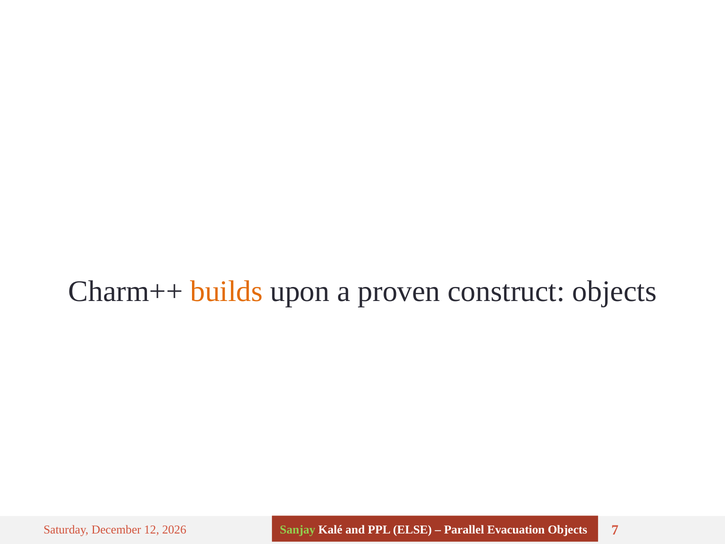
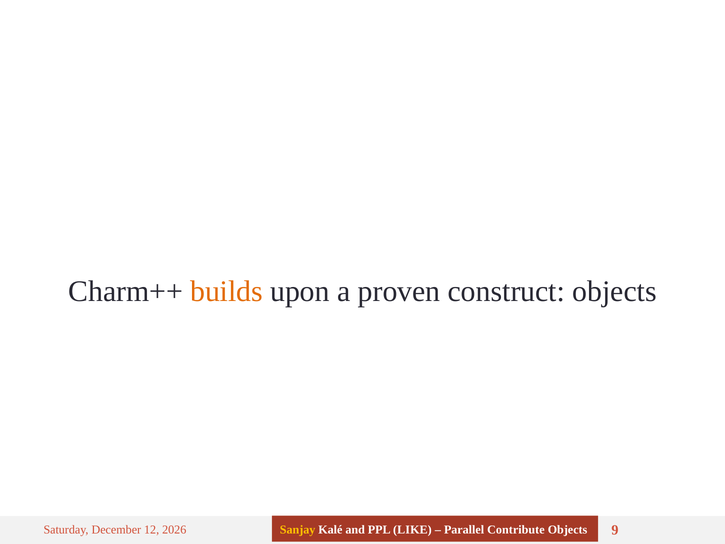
Sanjay colour: light green -> yellow
ELSE: ELSE -> LIKE
Evacuation: Evacuation -> Contribute
7: 7 -> 9
